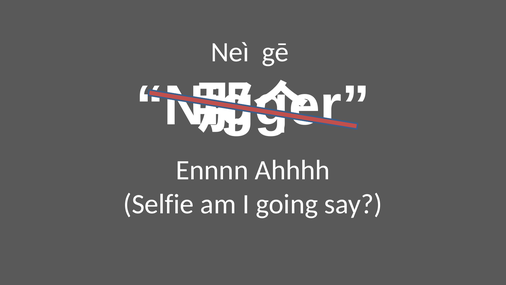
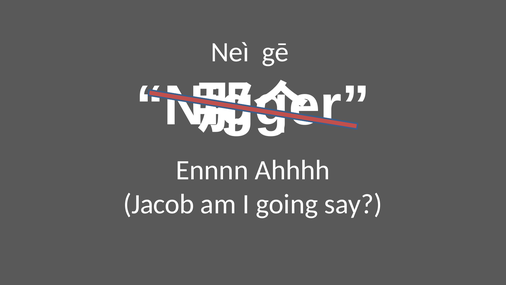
Selfie: Selfie -> Jacob
